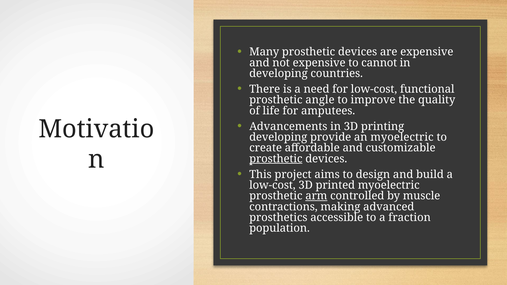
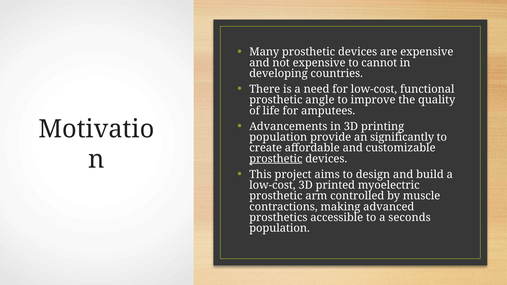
developing at (278, 137): developing -> population
an myoelectric: myoelectric -> significantly
arm underline: present -> none
fraction: fraction -> seconds
